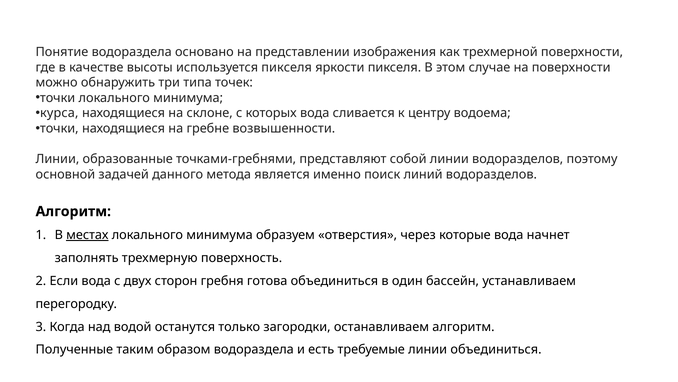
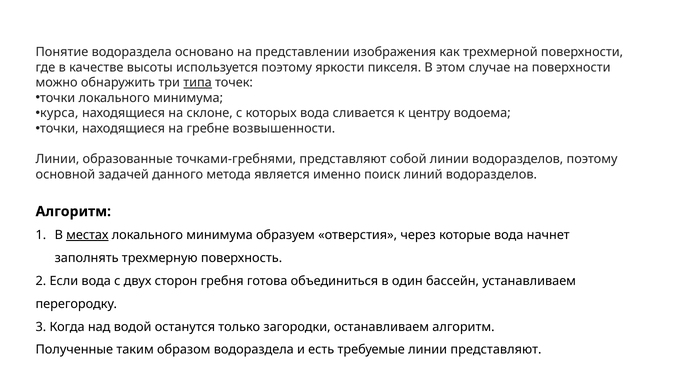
используется пикселя: пикселя -> поэтому
типа underline: none -> present
линии объединиться: объединиться -> представляют
